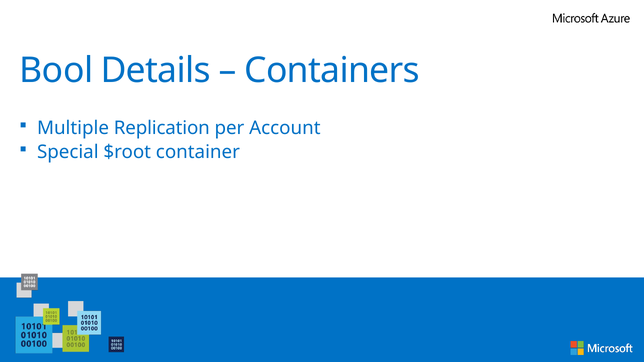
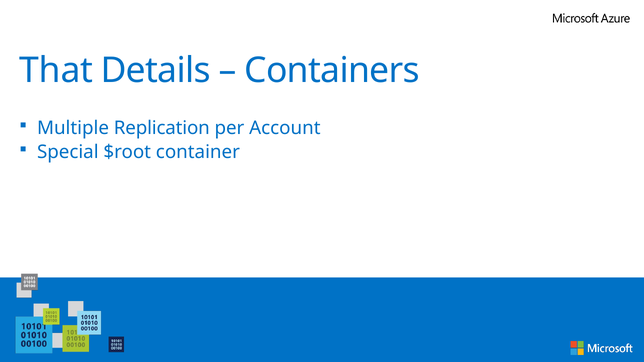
Bool: Bool -> That
